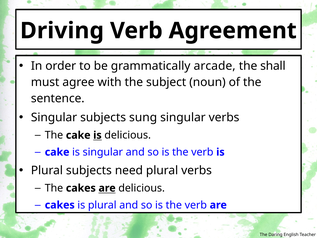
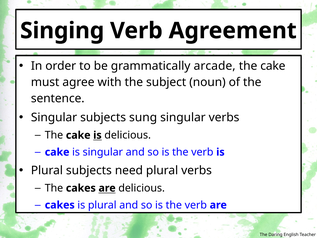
Driving: Driving -> Singing
shall at (273, 66): shall -> cake
